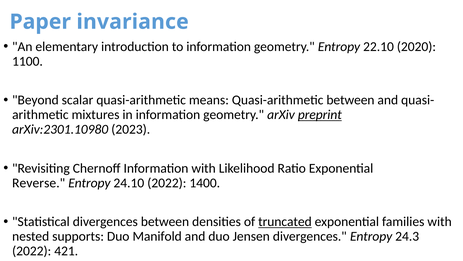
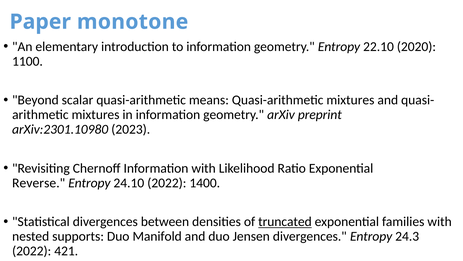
invariance: invariance -> monotone
Quasi-arithmetic between: between -> mixtures
preprint underline: present -> none
